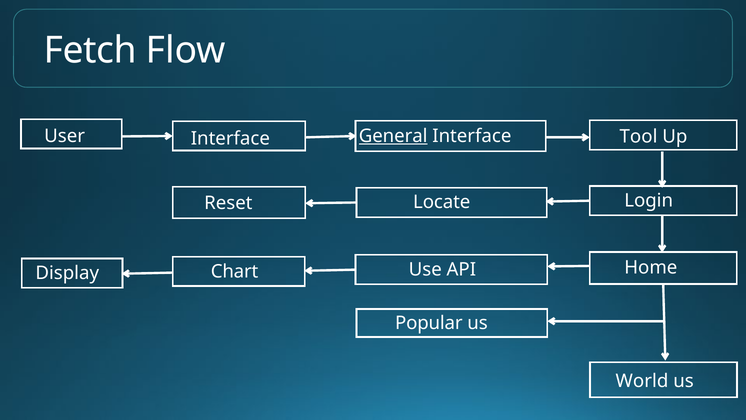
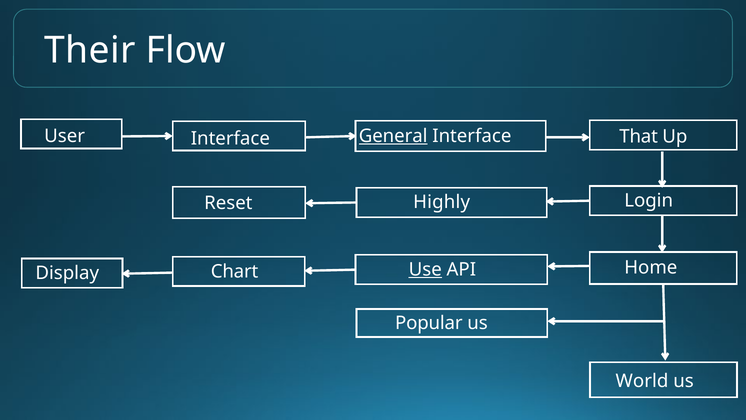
Fetch: Fetch -> Their
Tool: Tool -> That
Locate: Locate -> Highly
Use underline: none -> present
